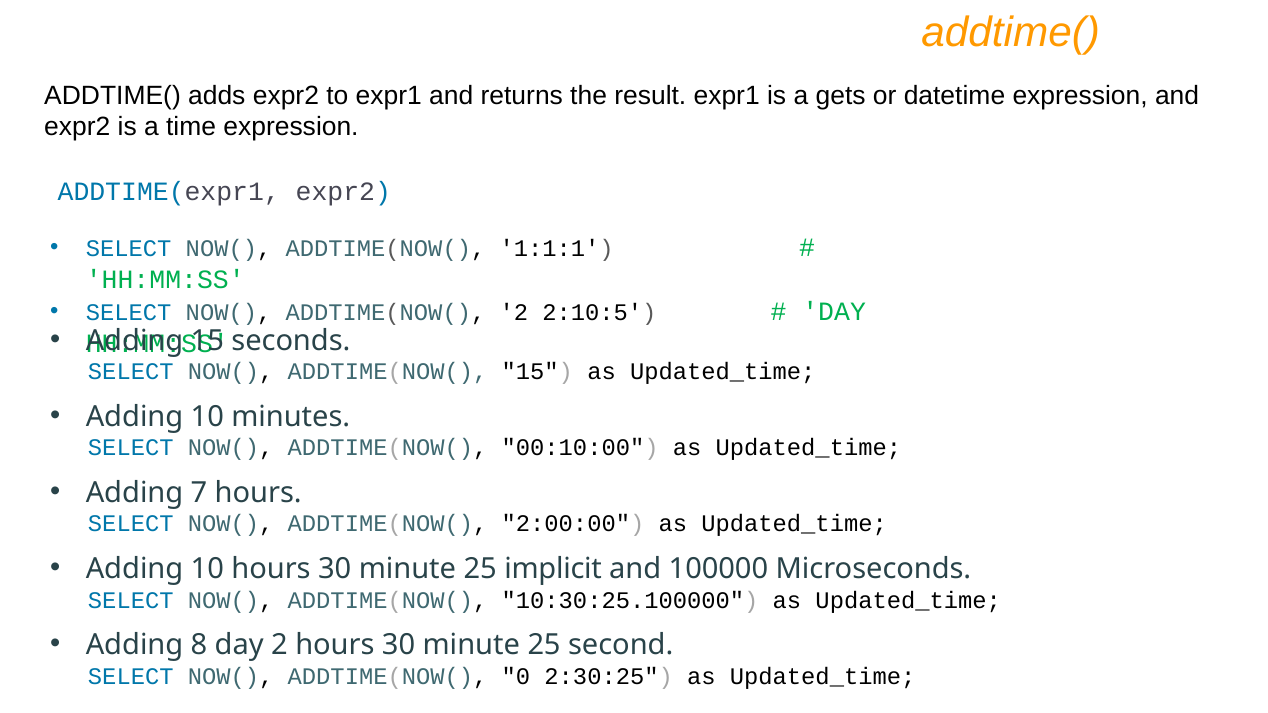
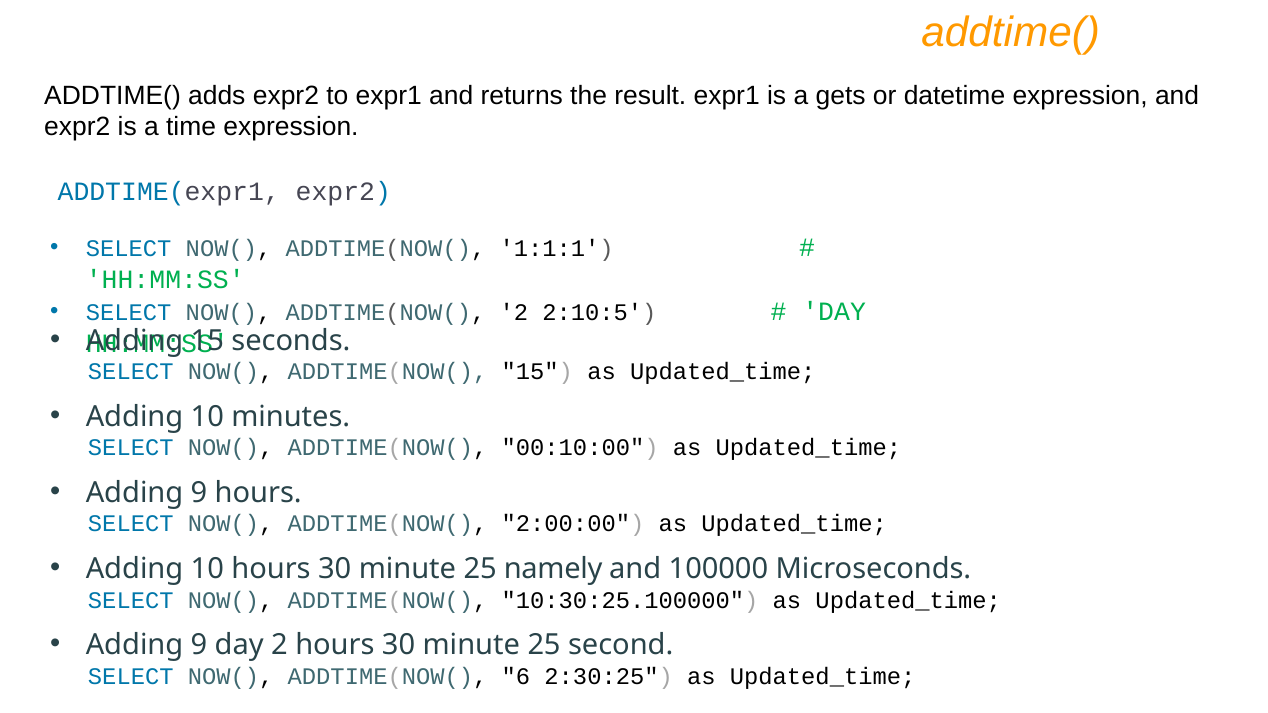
7 at (199, 493): 7 -> 9
implicit: implicit -> namely
8 at (199, 645): 8 -> 9
0: 0 -> 6
